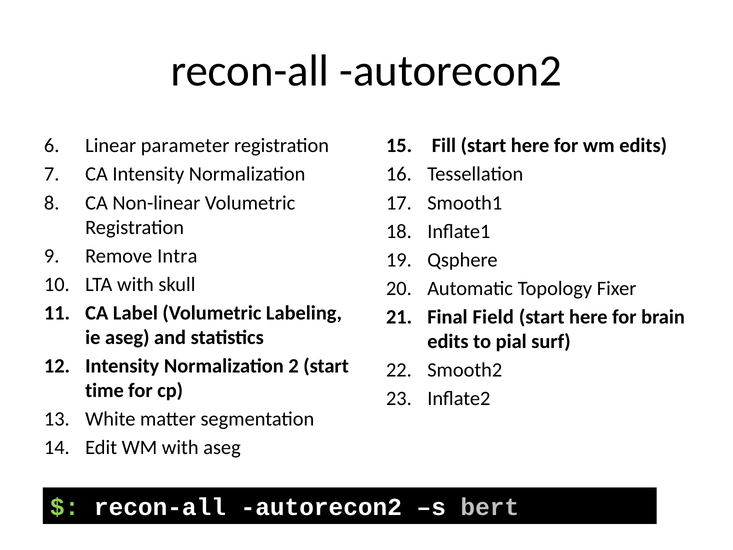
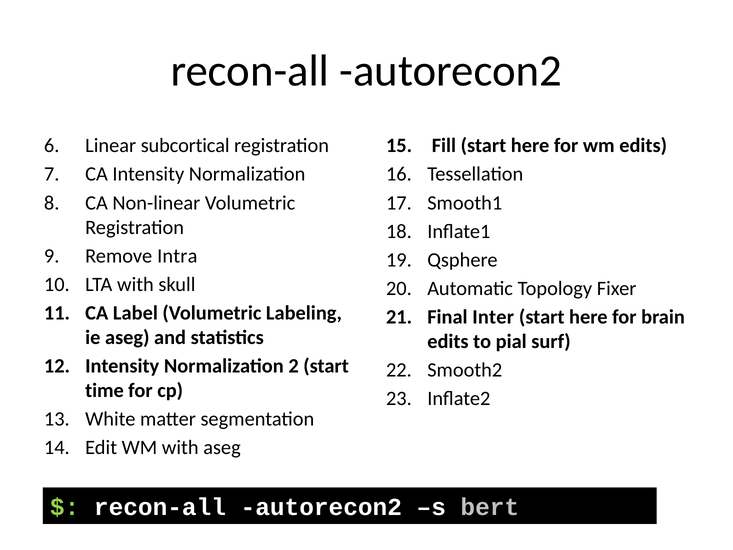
parameter: parameter -> subcortical
Field: Field -> Inter
